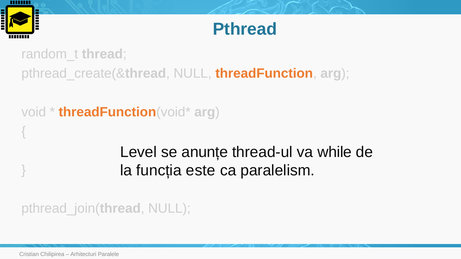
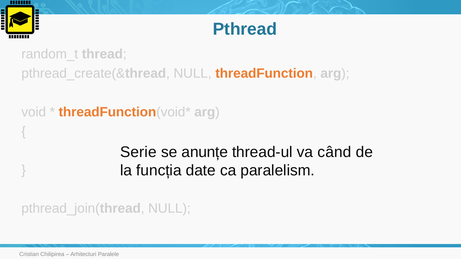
Level: Level -> Serie
while: while -> când
este: este -> date
